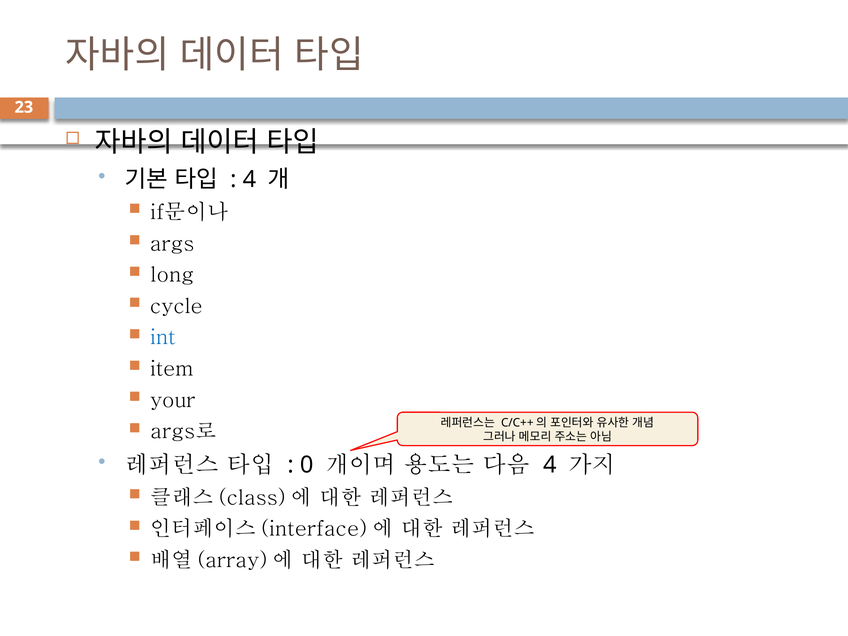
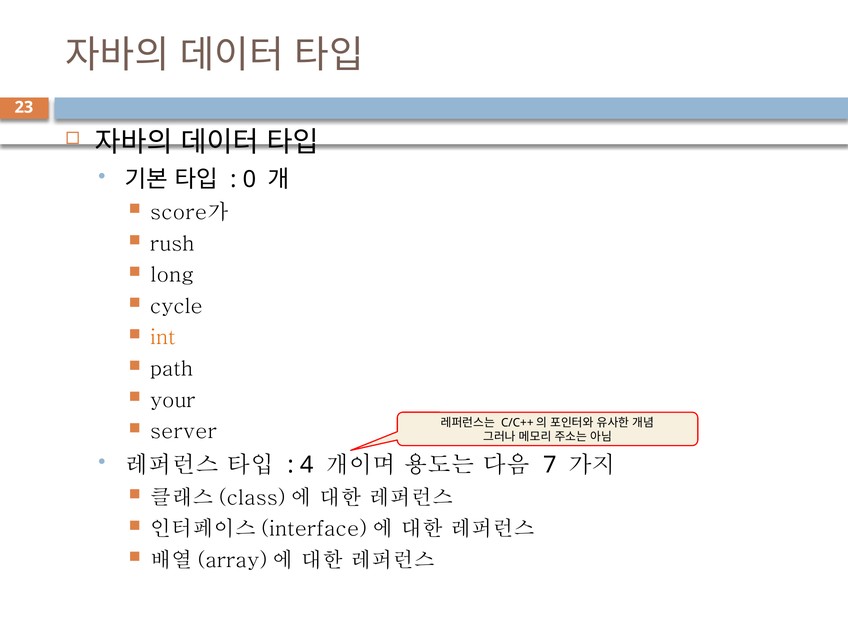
4 at (249, 180): 4 -> 0
if문이나: if문이나 -> score가
args: args -> rush
int colour: blue -> orange
item: item -> path
args로: args로 -> server
0: 0 -> 4
4 at (550, 465): 4 -> 7
